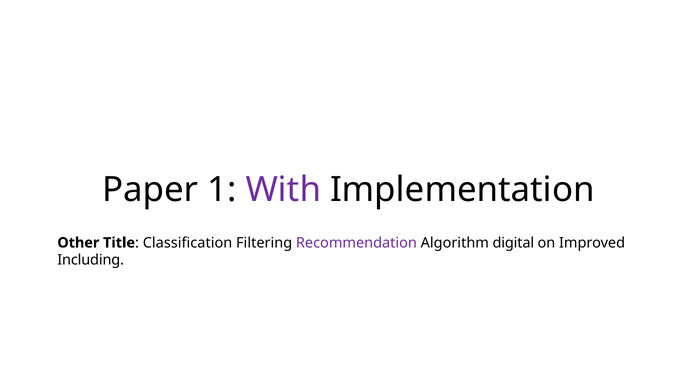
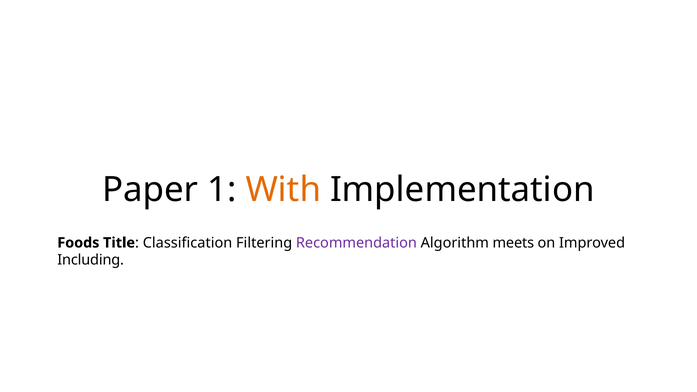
With colour: purple -> orange
Other: Other -> Foods
digital: digital -> meets
